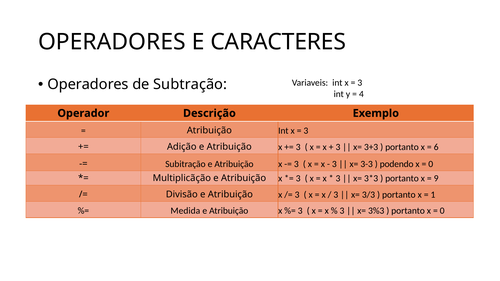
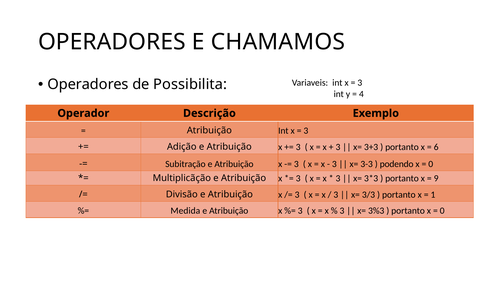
CARACTERES: CARACTERES -> CHAMAMOS
Subtração: Subtração -> Possibilita
